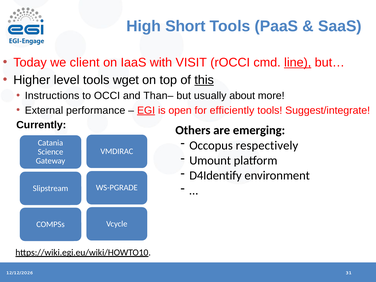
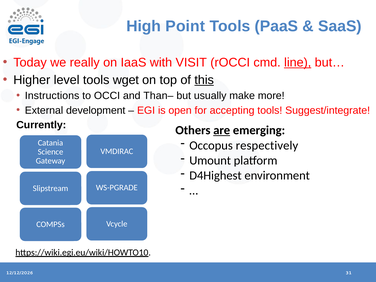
Short: Short -> Point
client: client -> really
about: about -> make
performance: performance -> development
EGI underline: present -> none
efficiently: efficiently -> accepting
are underline: none -> present
D4Identify: D4Identify -> D4Highest
